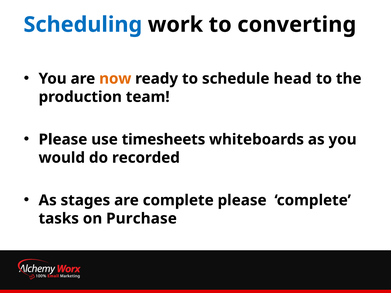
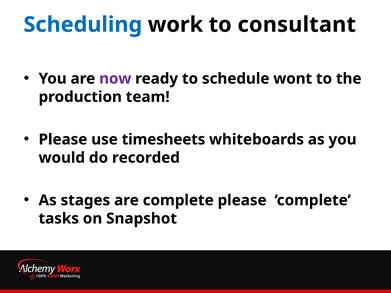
converting: converting -> consultant
now colour: orange -> purple
head: head -> wont
Purchase: Purchase -> Snapshot
